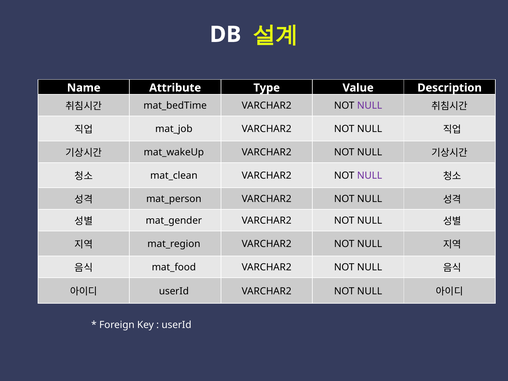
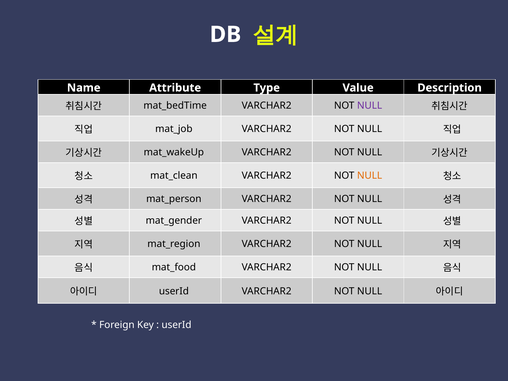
NULL at (370, 176) colour: purple -> orange
